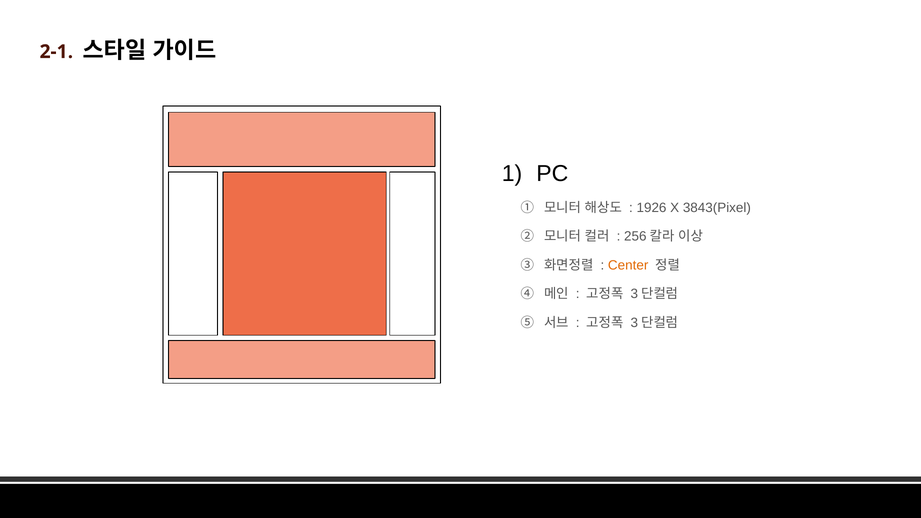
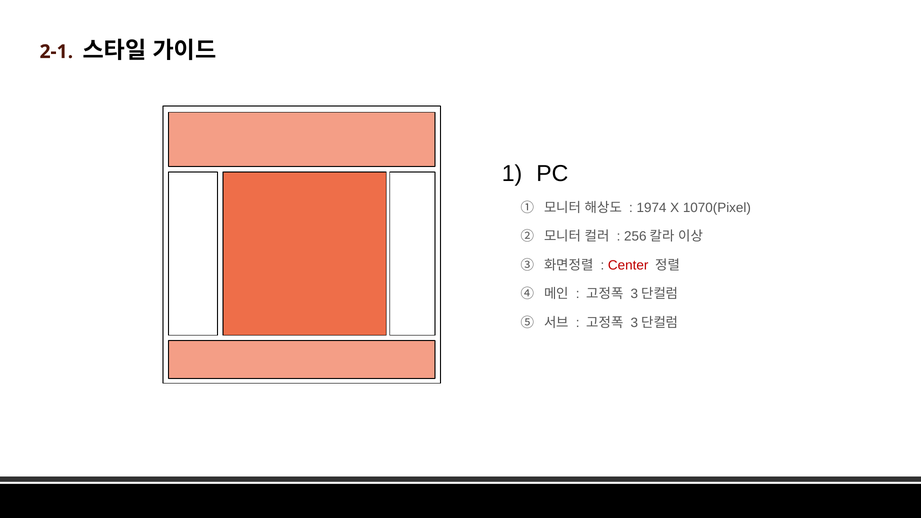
1926: 1926 -> 1974
3843(Pixel: 3843(Pixel -> 1070(Pixel
Center colour: orange -> red
